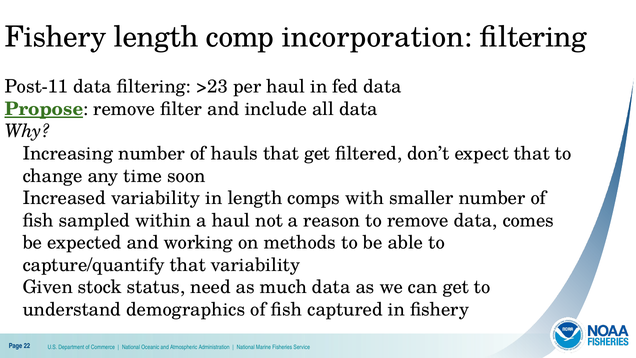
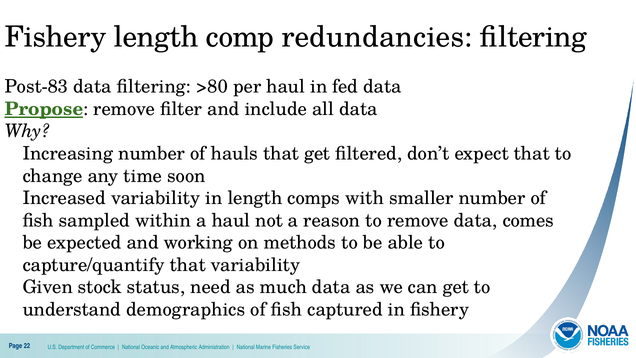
incorporation: incorporation -> redundancies
Post-11: Post-11 -> Post-83
>23: >23 -> >80
